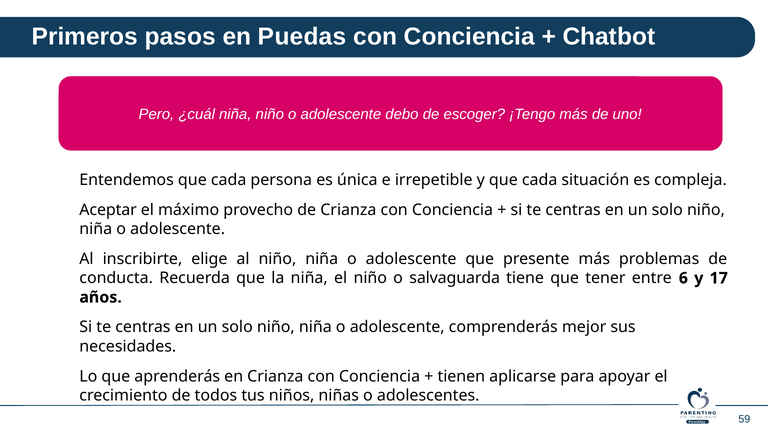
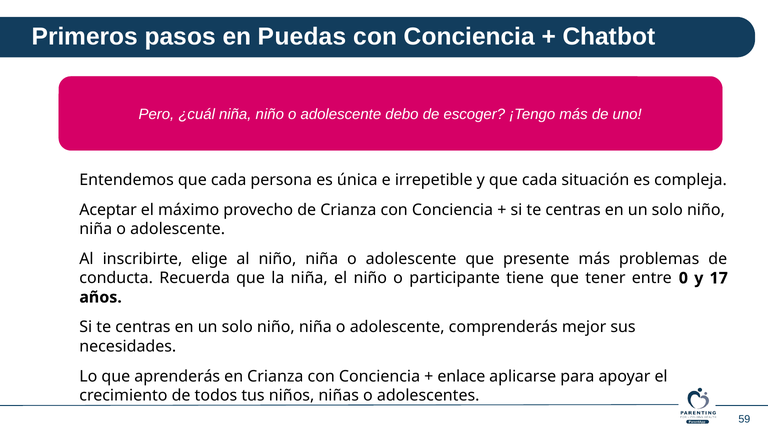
salvaguarda: salvaguarda -> participante
6: 6 -> 0
tienen: tienen -> enlace
